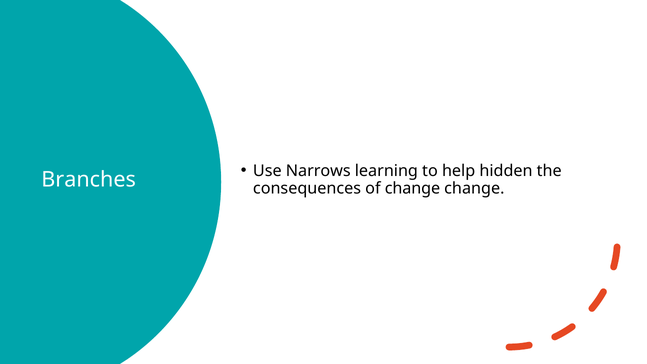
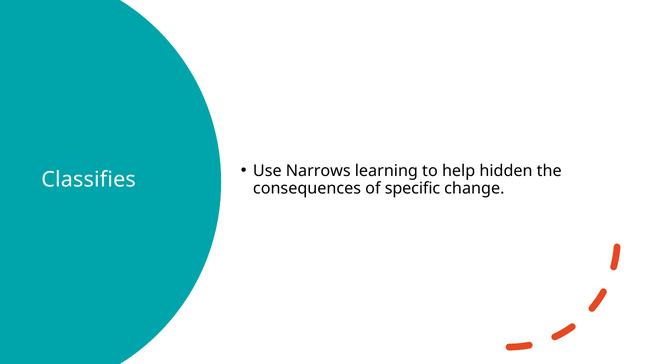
Branches: Branches -> Classifies
of change: change -> specific
